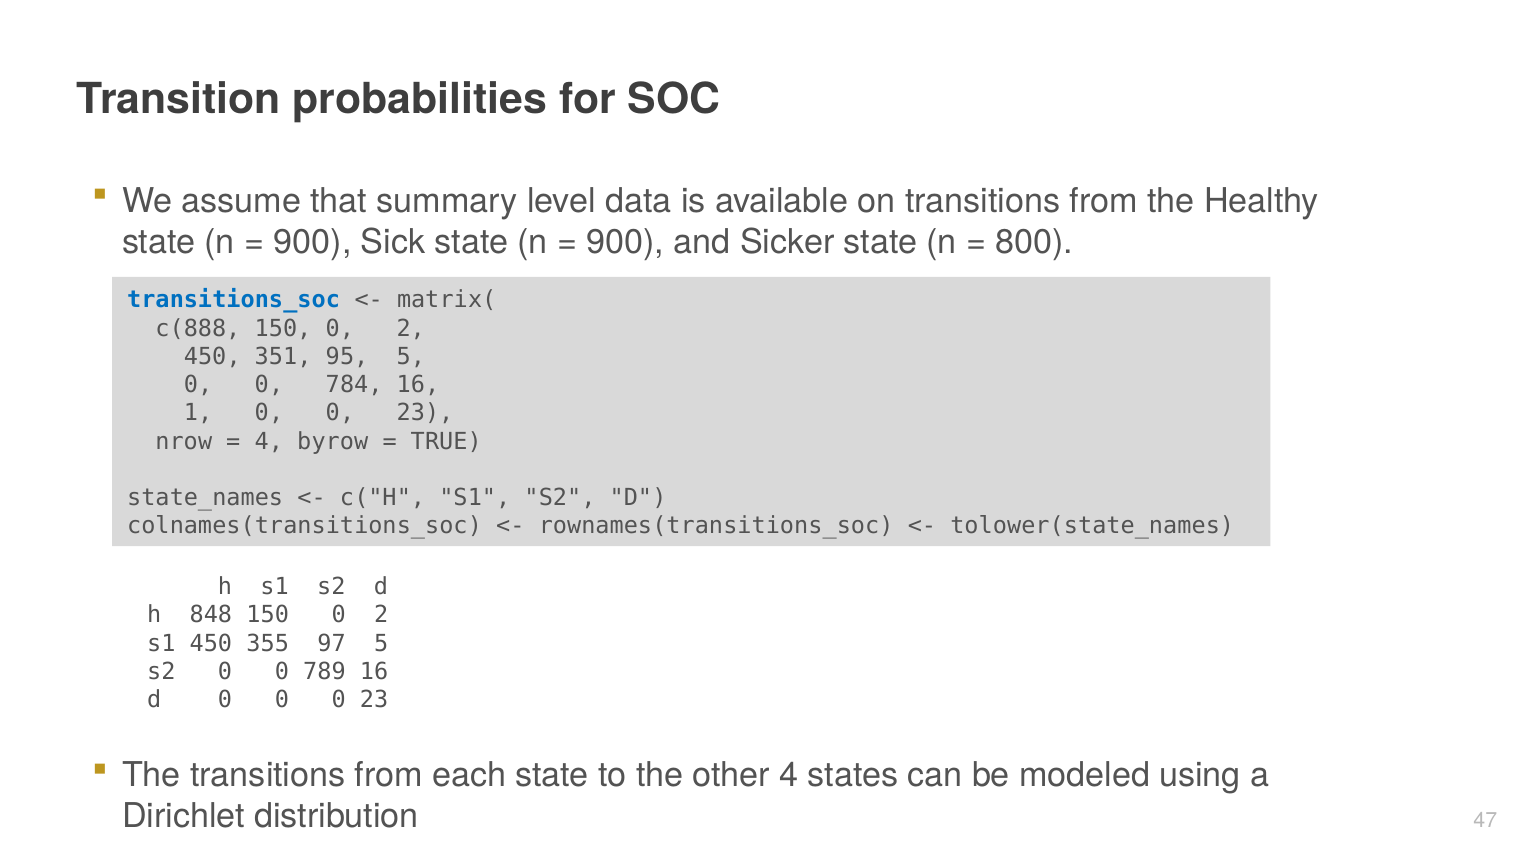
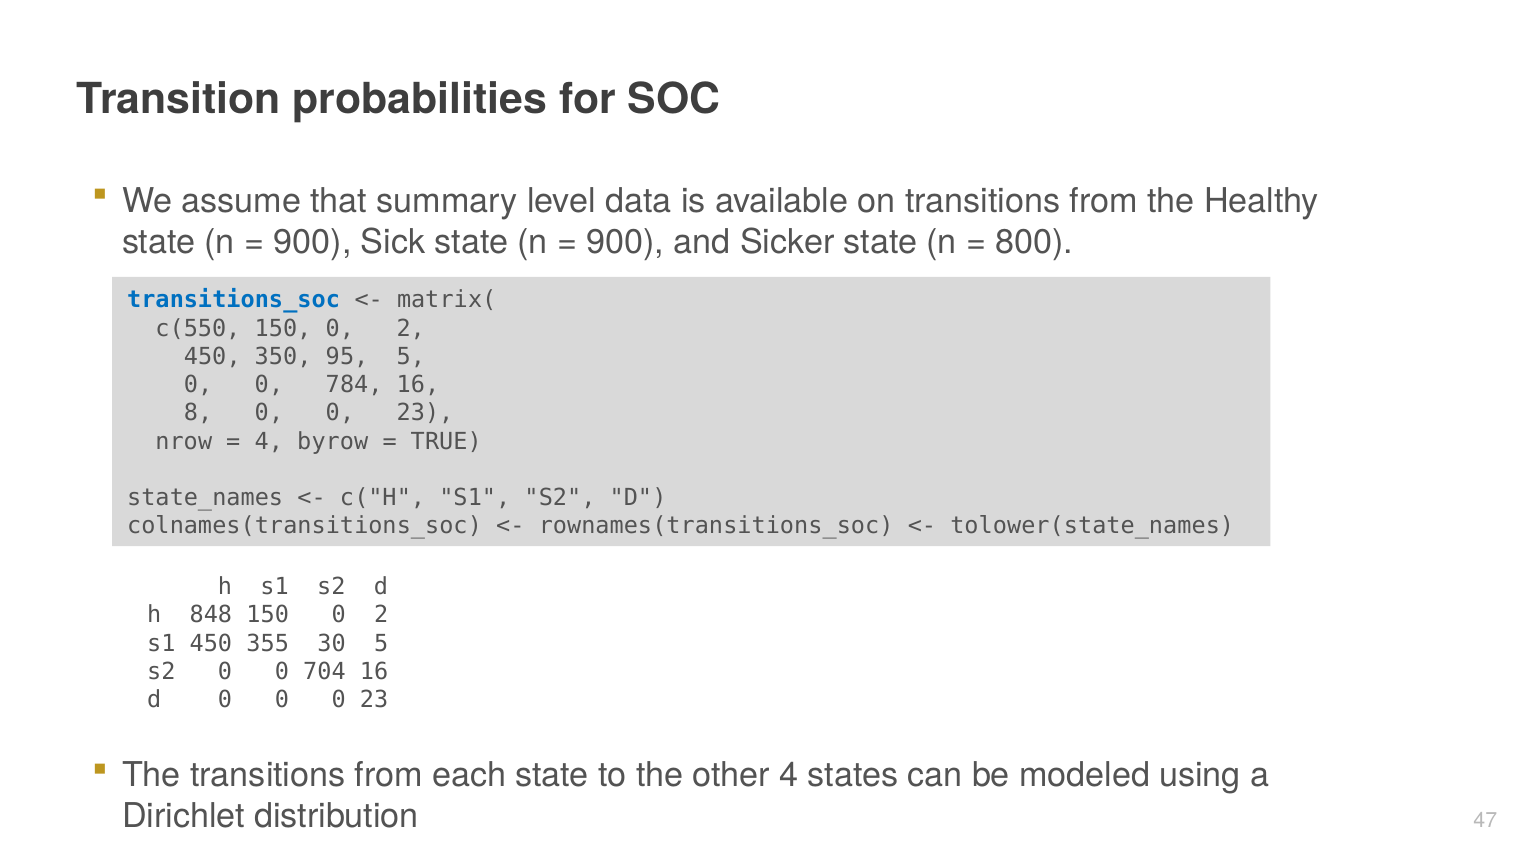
c(888: c(888 -> c(550
351: 351 -> 350
1: 1 -> 8
97: 97 -> 30
789: 789 -> 704
